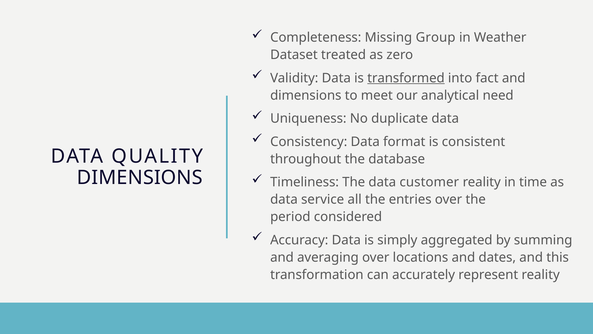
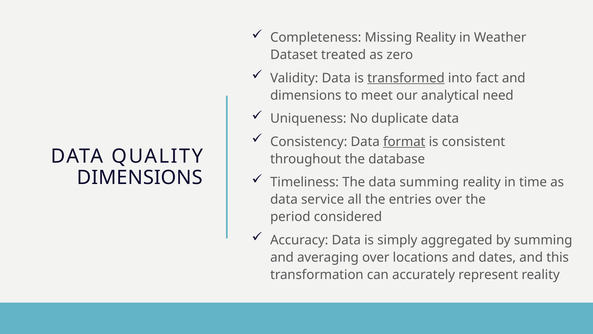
Missing Group: Group -> Reality
format underline: none -> present
data customer: customer -> summing
